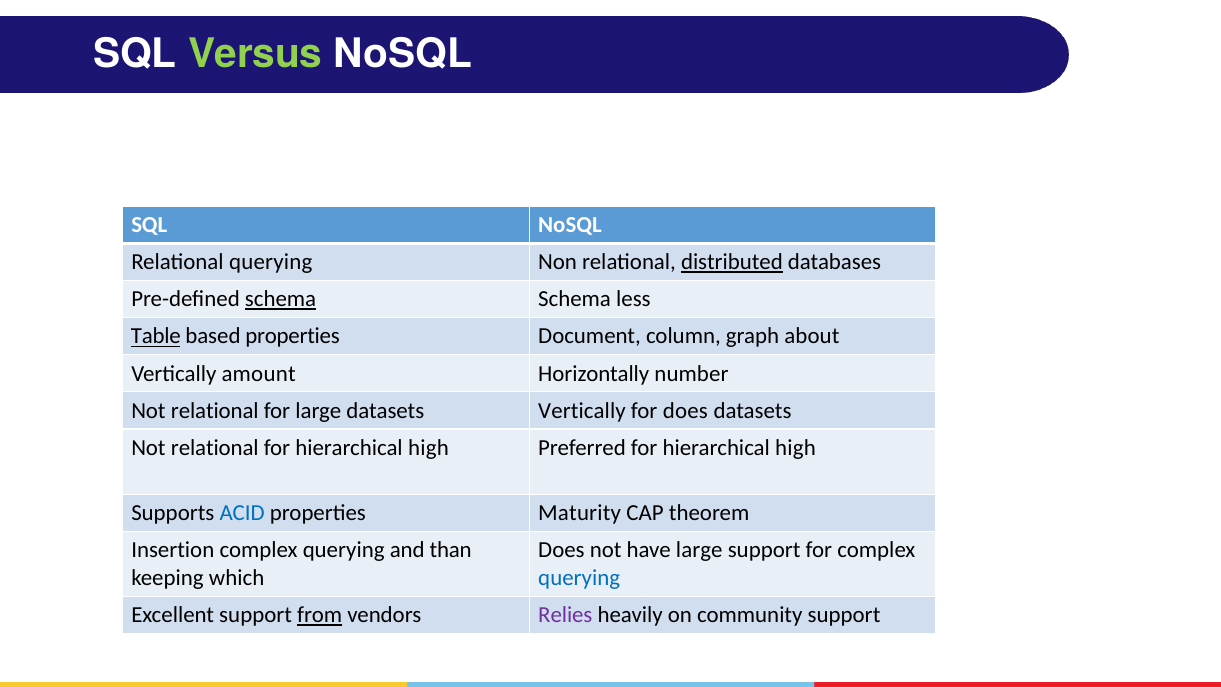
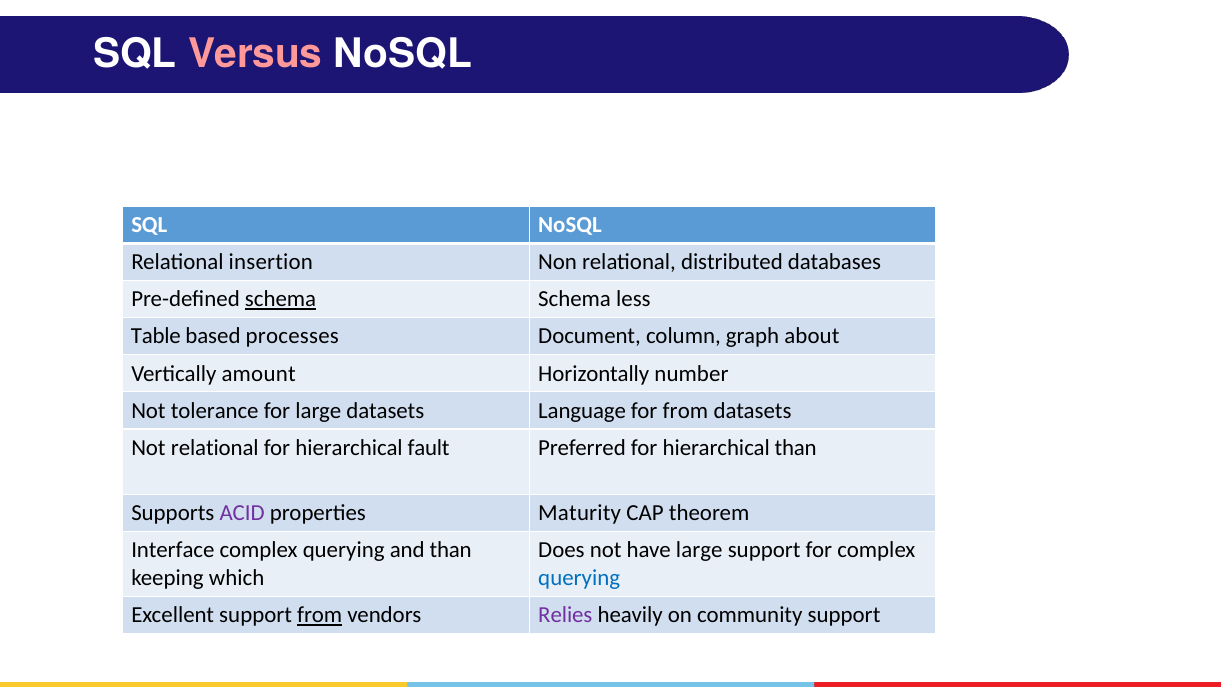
Versus colour: light green -> pink
Relational querying: querying -> insertion
distributed underline: present -> none
Table underline: present -> none
based properties: properties -> processes
relational at (215, 411): relational -> tolerance
datasets Vertically: Vertically -> Language
for does: does -> from
high at (428, 448): high -> fault
Preferred for hierarchical high: high -> than
ACID colour: blue -> purple
Insertion: Insertion -> Interface
